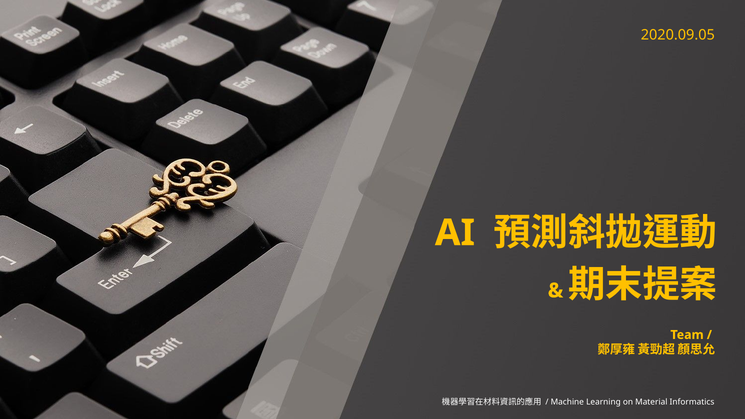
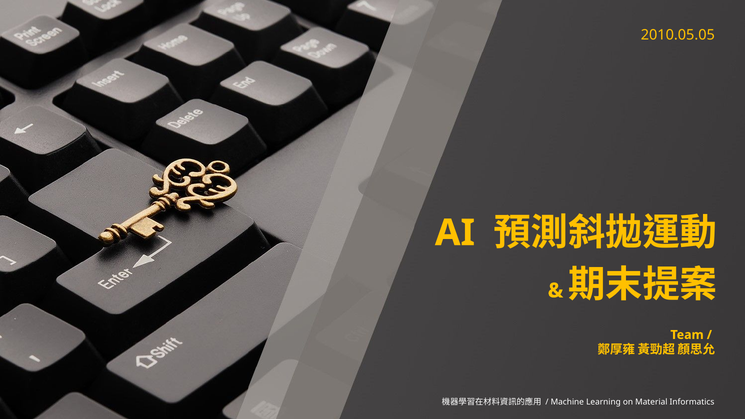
2020.09.05: 2020.09.05 -> 2010.05.05
